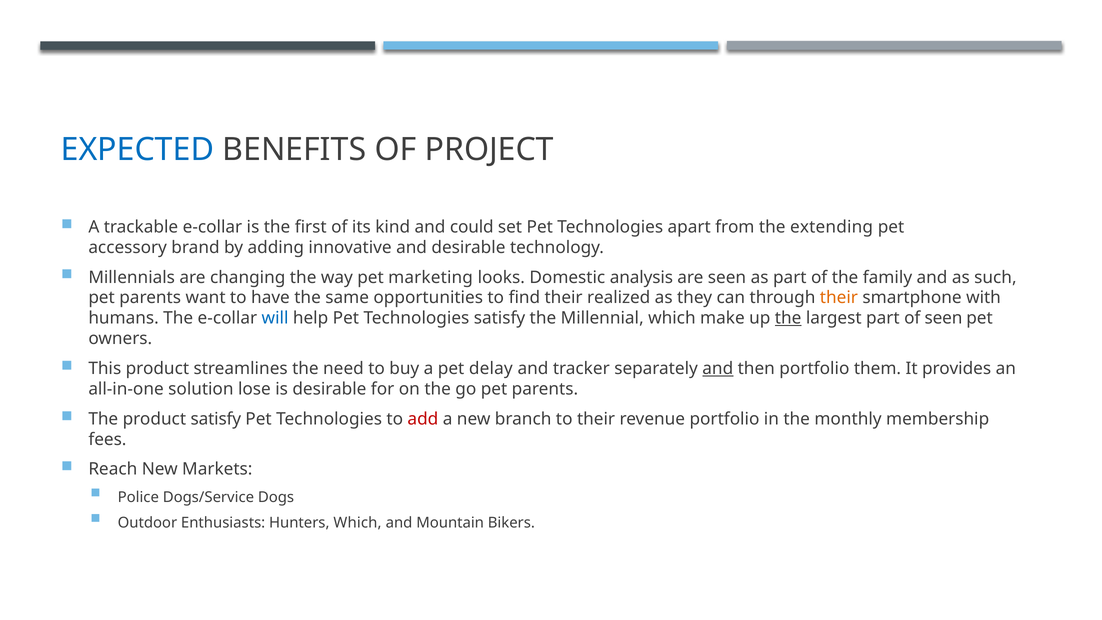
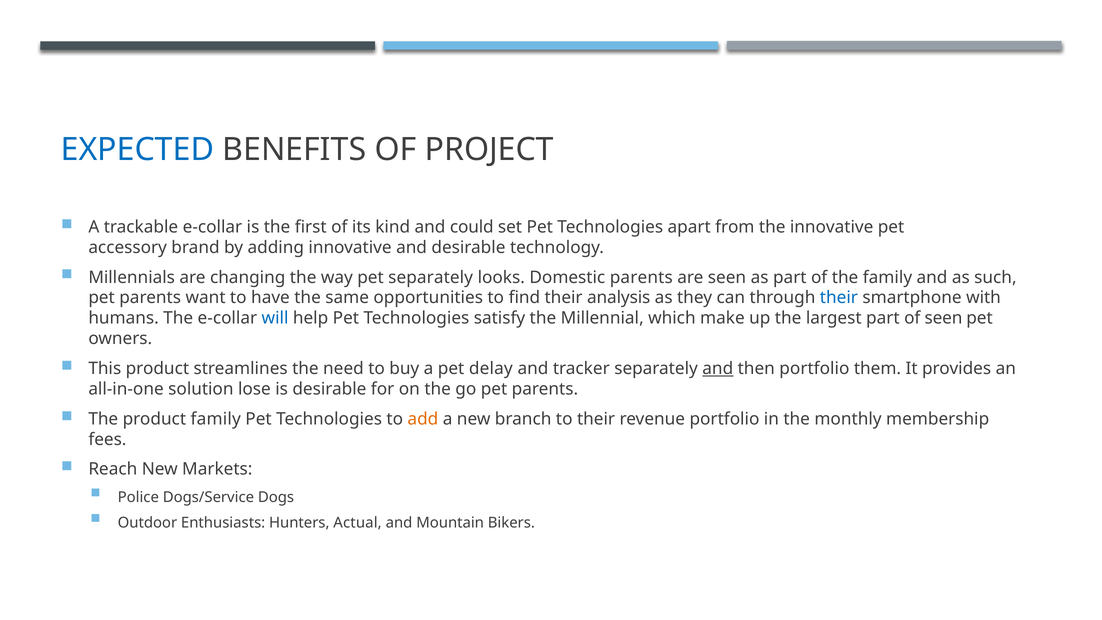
the extending: extending -> innovative
pet marketing: marketing -> separately
Domestic analysis: analysis -> parents
realized: realized -> analysis
their at (839, 298) colour: orange -> blue
the at (788, 318) underline: present -> none
product satisfy: satisfy -> family
add colour: red -> orange
Hunters Which: Which -> Actual
